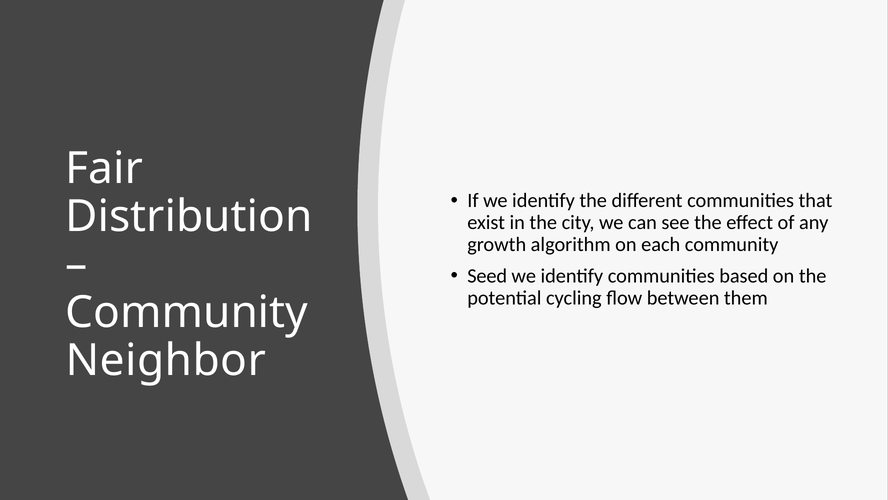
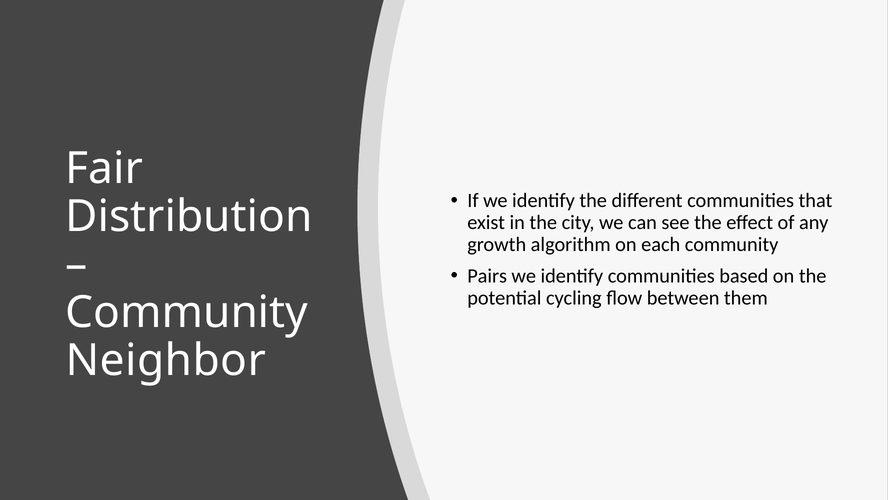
Seed: Seed -> Pairs
